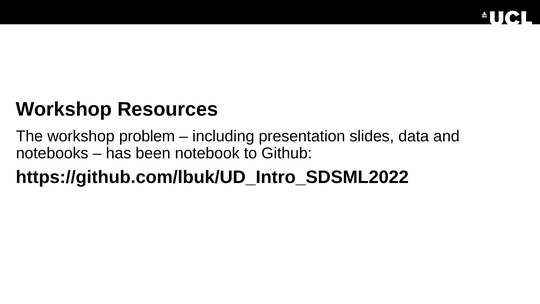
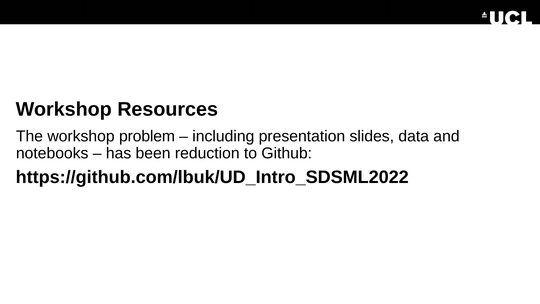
notebook: notebook -> reduction
